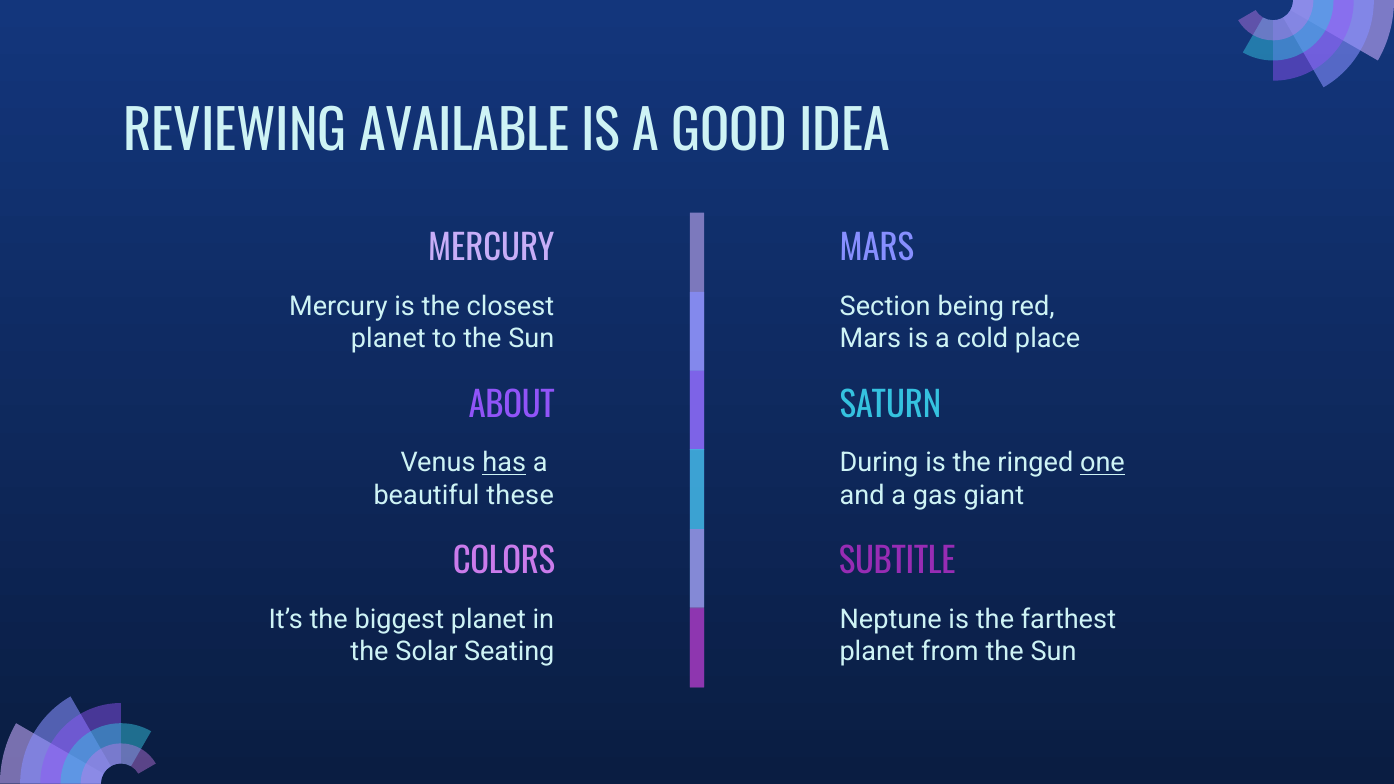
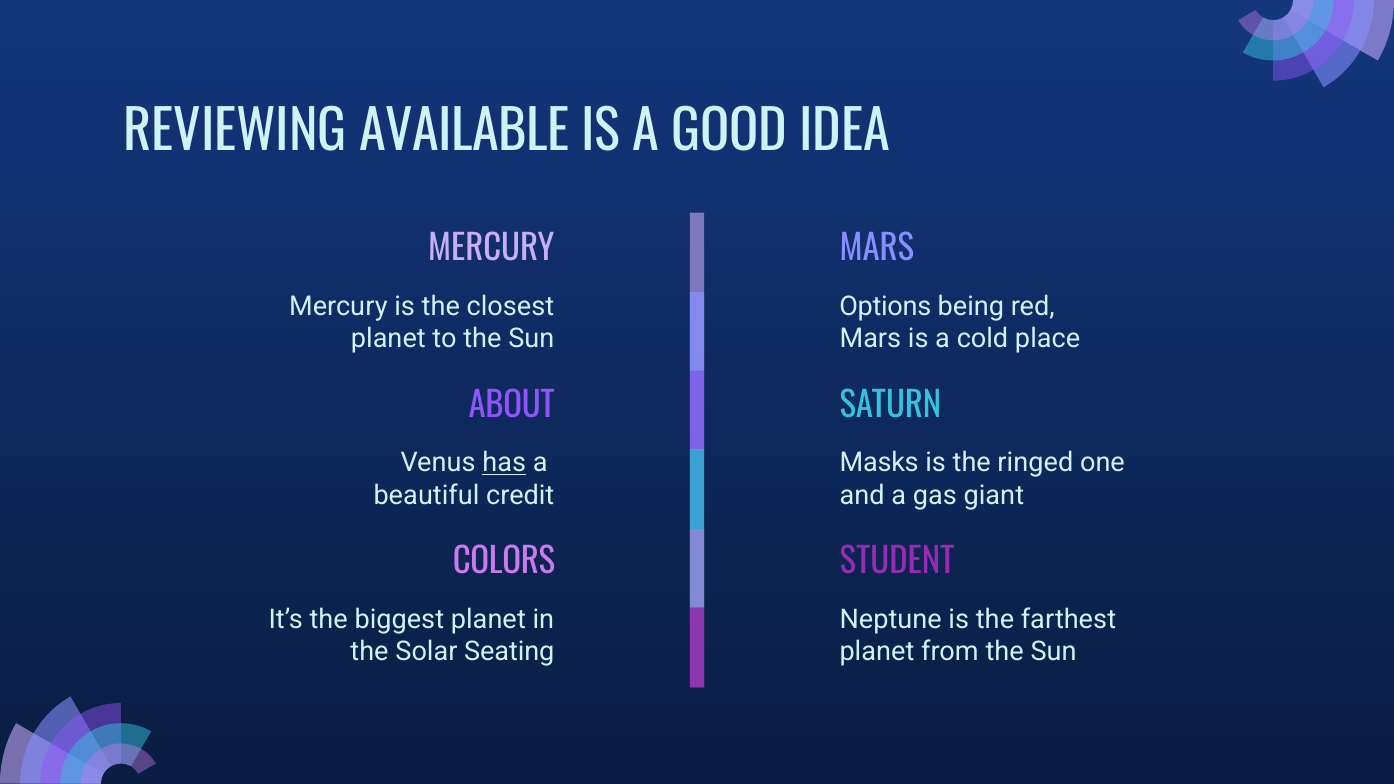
Section: Section -> Options
During: During -> Masks
one underline: present -> none
these: these -> credit
SUBTITLE: SUBTITLE -> STUDENT
